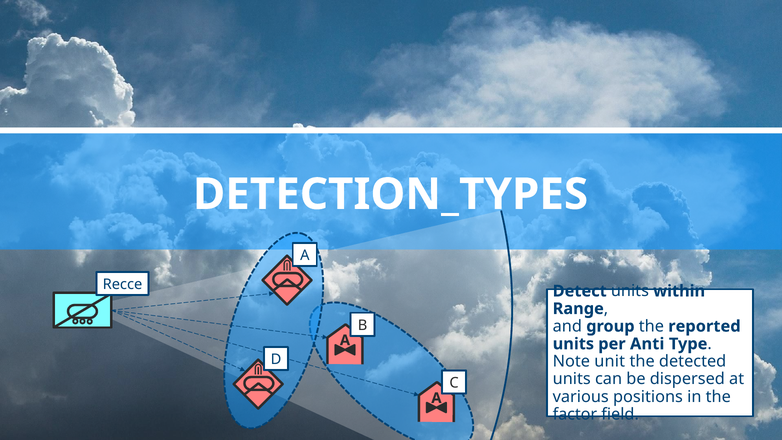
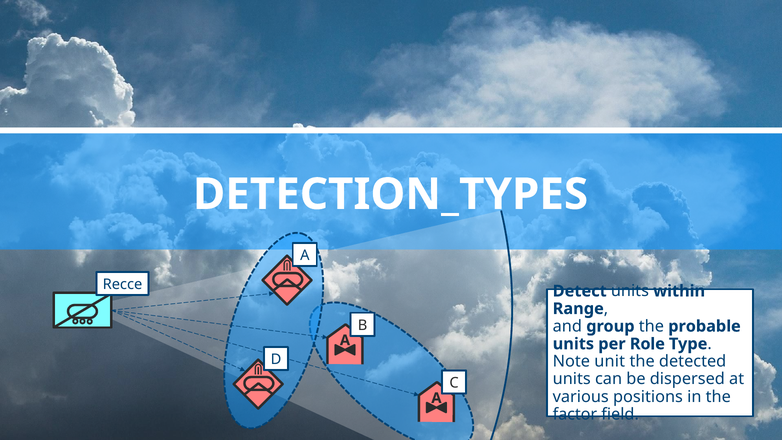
reported: reported -> probable
Anti: Anti -> Role
